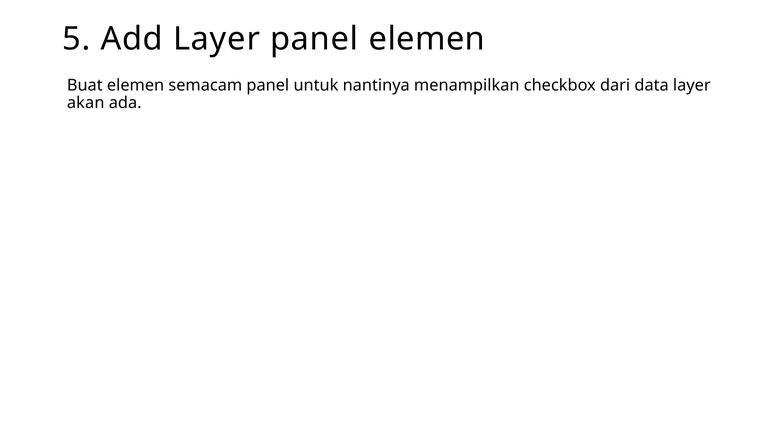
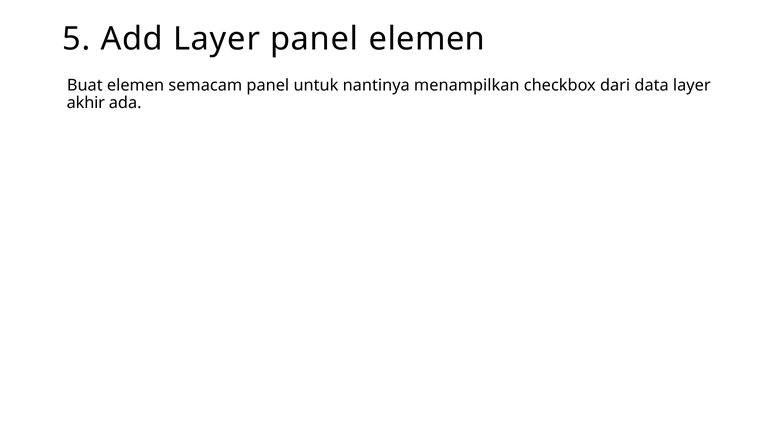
akan: akan -> akhir
